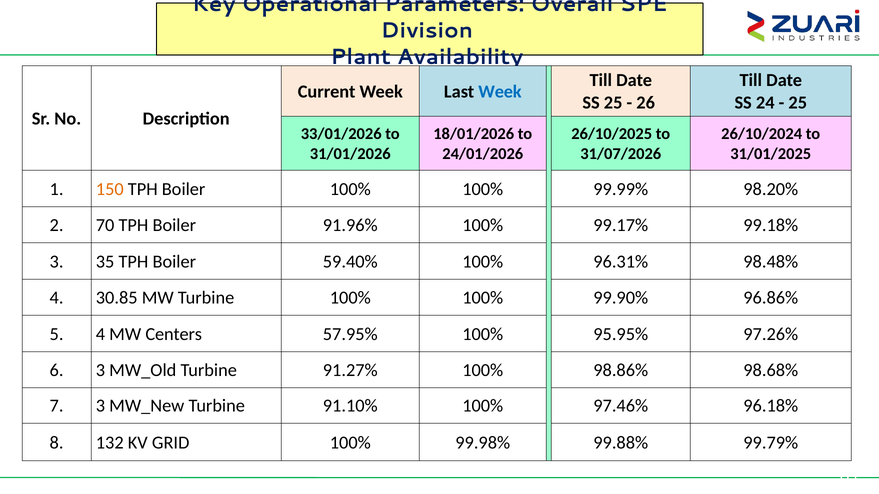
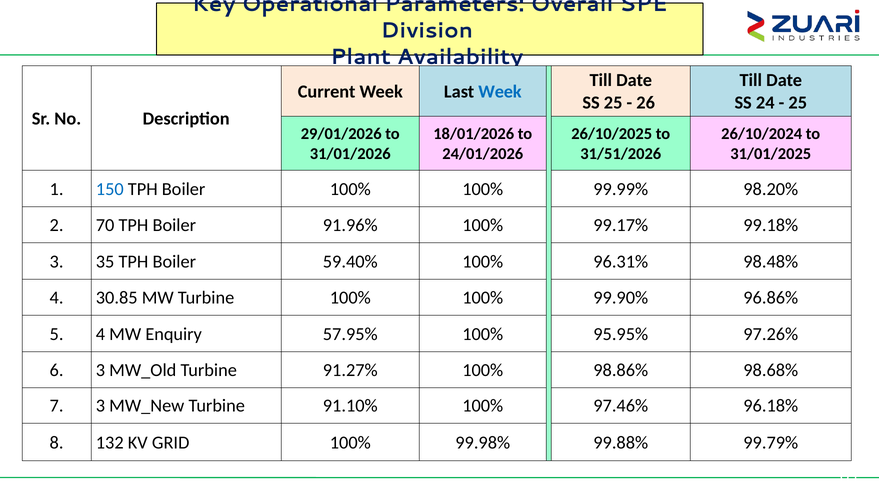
33/01/2026: 33/01/2026 -> 29/01/2026
31/07/2026: 31/07/2026 -> 31/51/2026
150 colour: orange -> blue
Centers: Centers -> Enquiry
